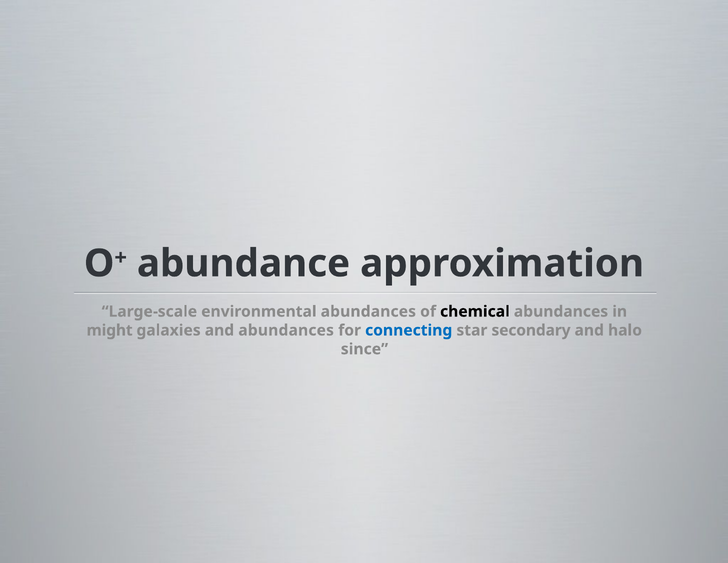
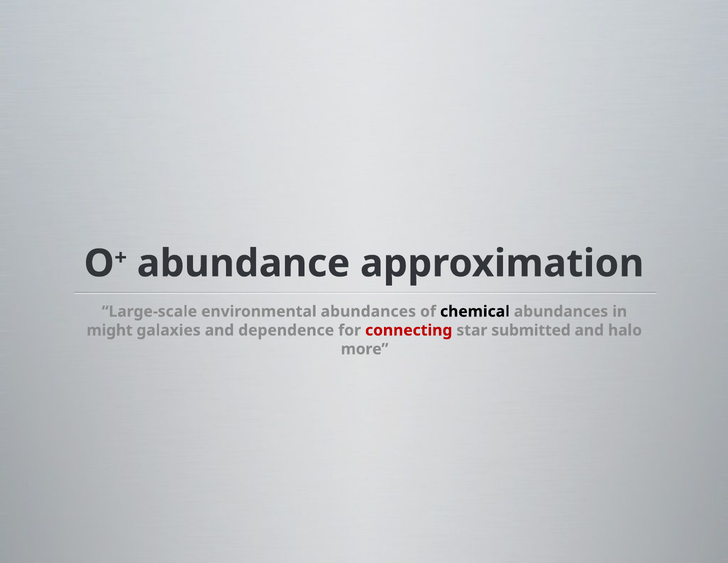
and abundances: abundances -> dependence
connecting colour: blue -> red
secondary: secondary -> submitted
since: since -> more
